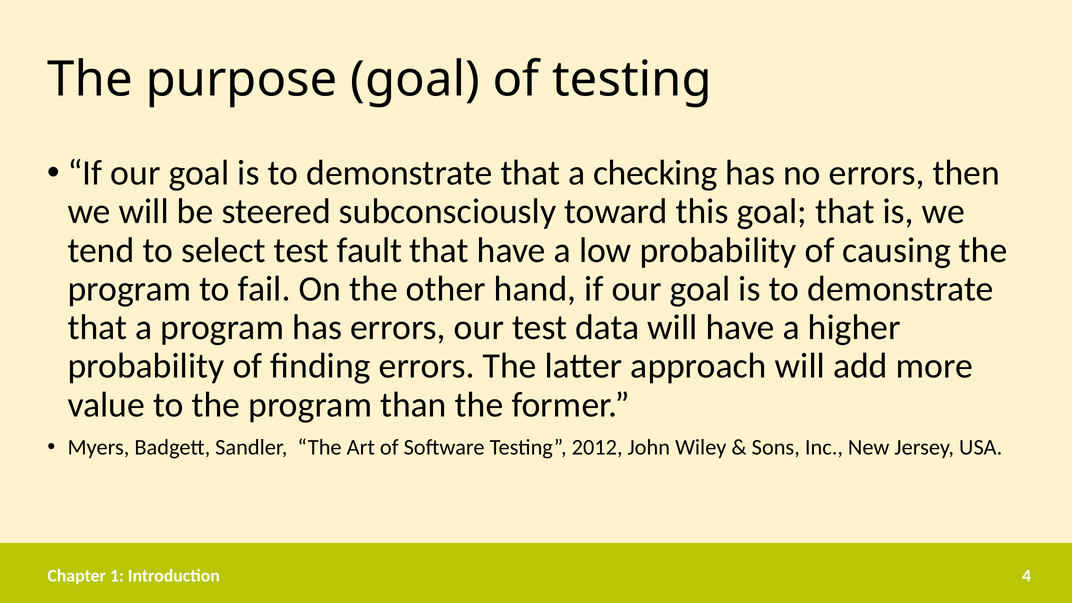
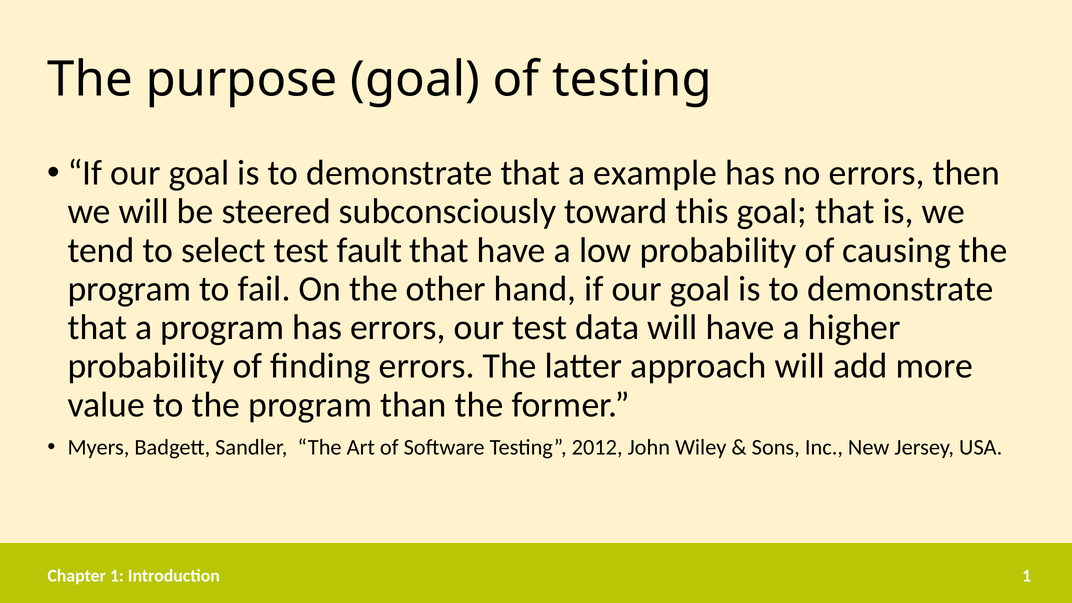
checking: checking -> example
Introduction 4: 4 -> 1
